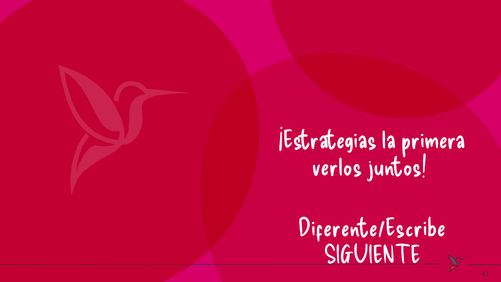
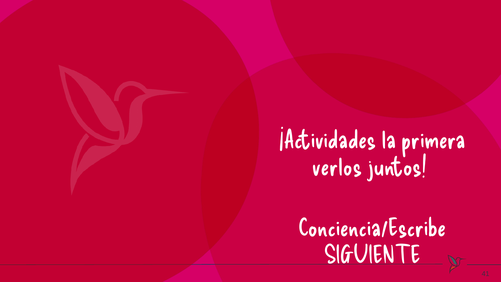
¡Estrategias: ¡Estrategias -> ¡Actividades
Diferente/Escribe: Diferente/Escribe -> Conciencia/Escribe
